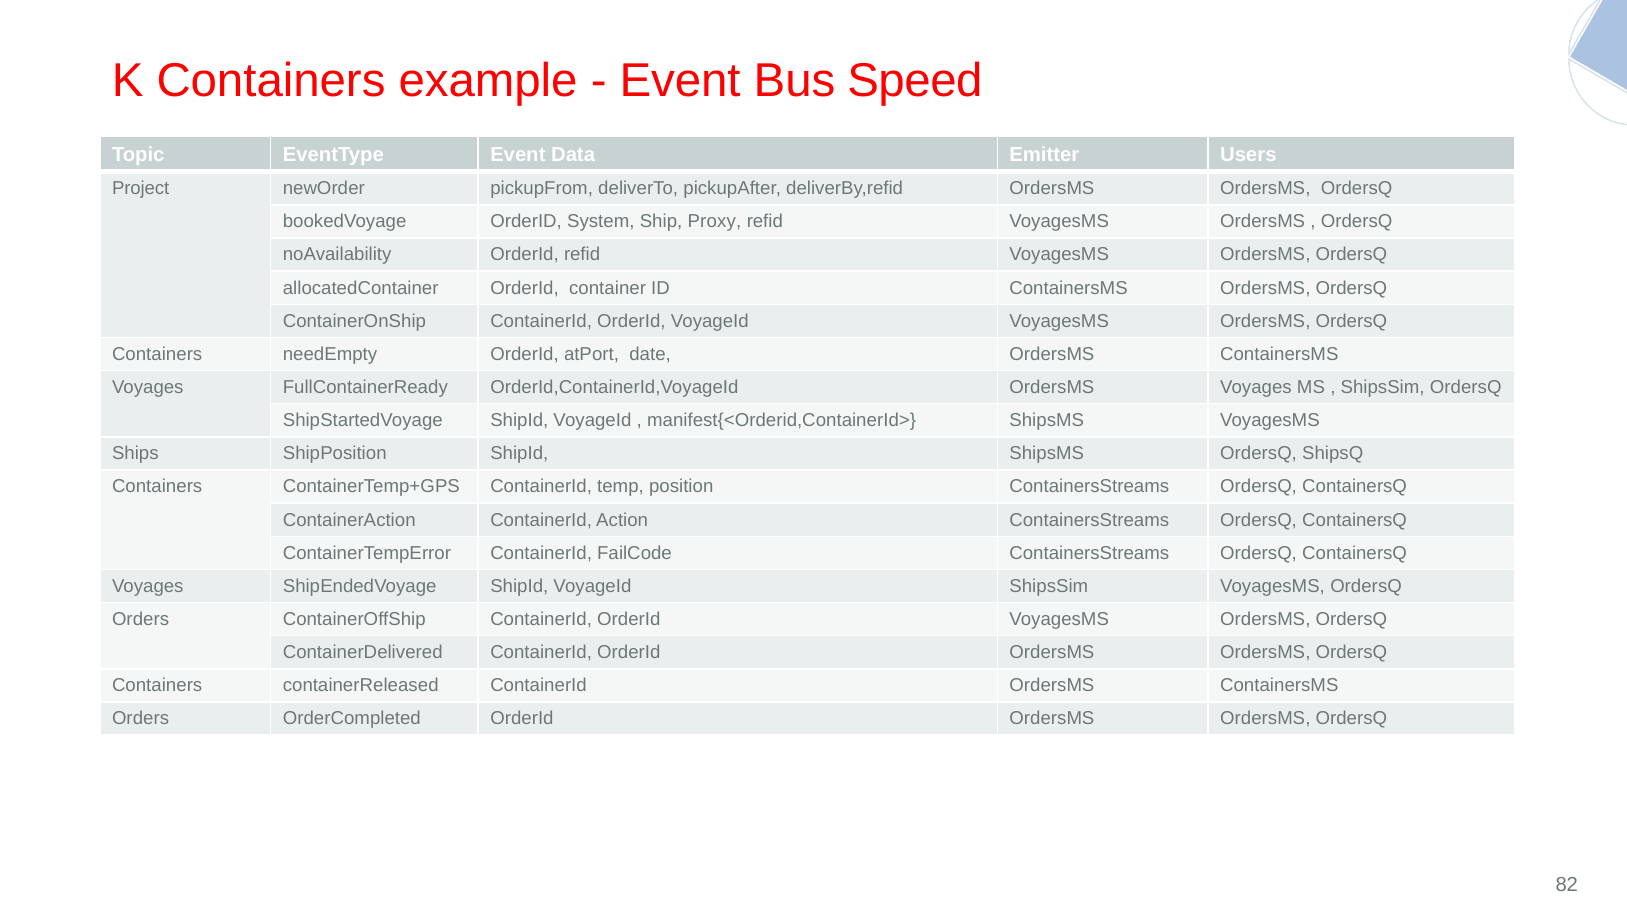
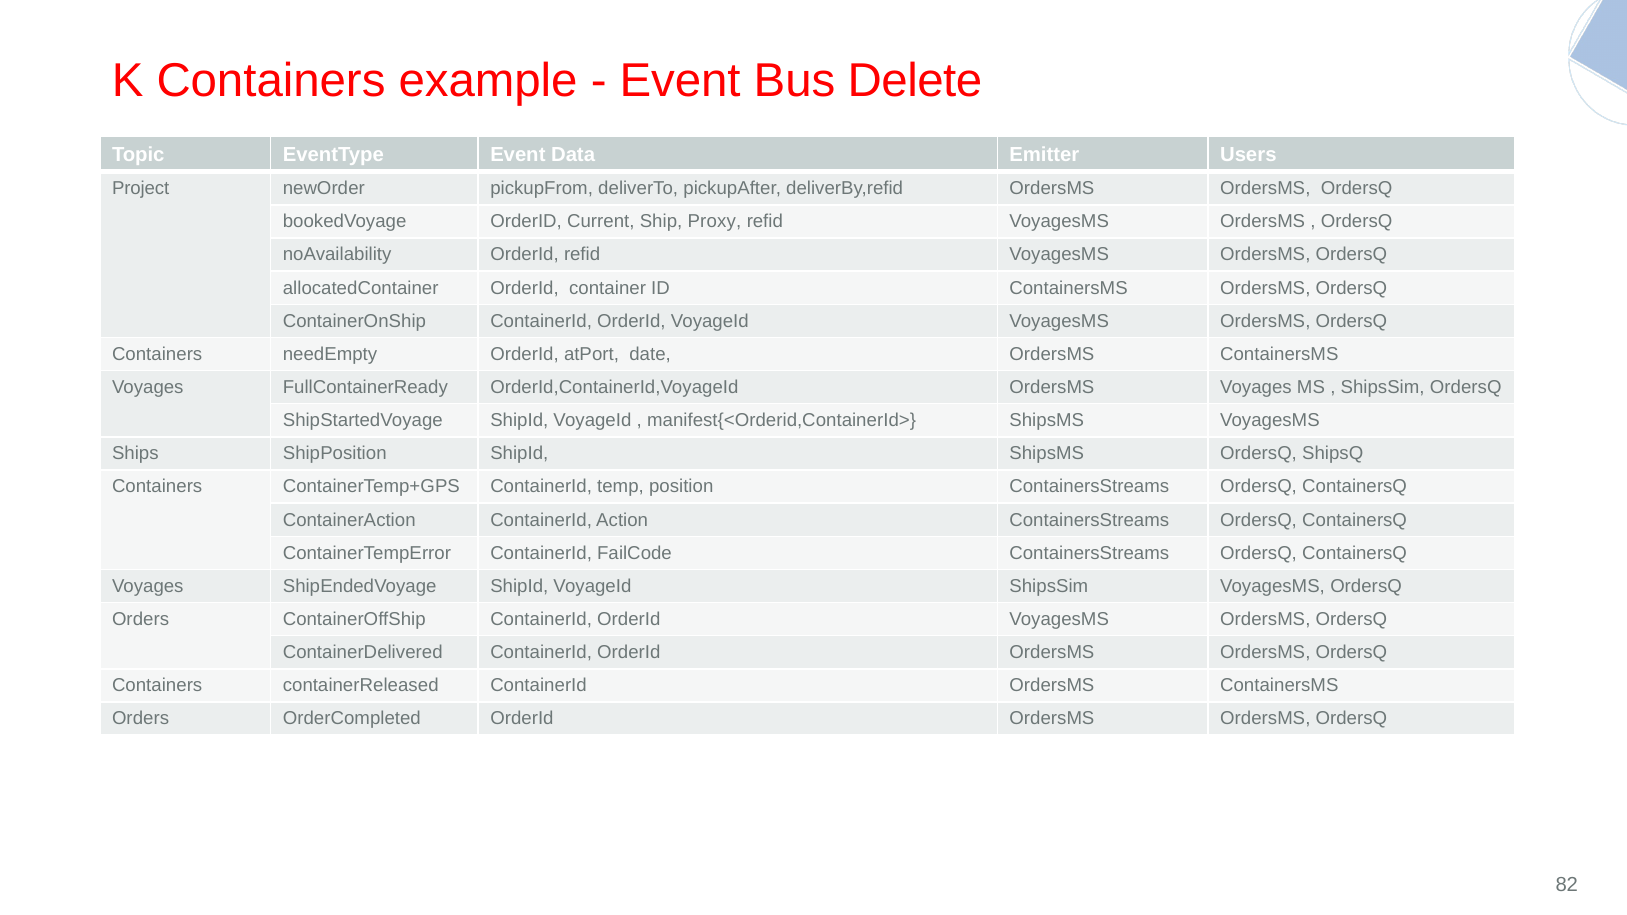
Speed: Speed -> Delete
System: System -> Current
